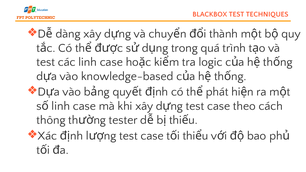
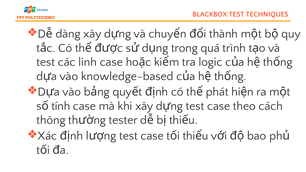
linh at (61, 106): linh -> tính
